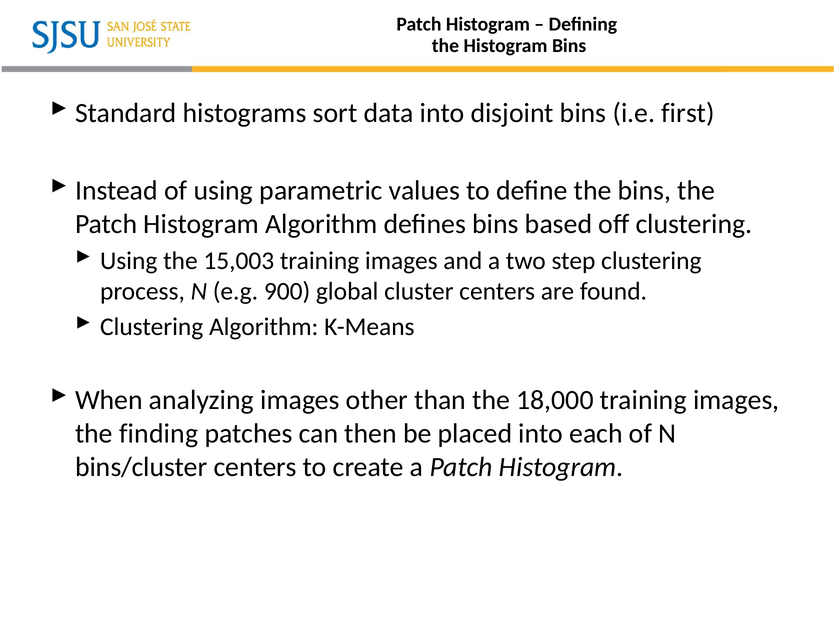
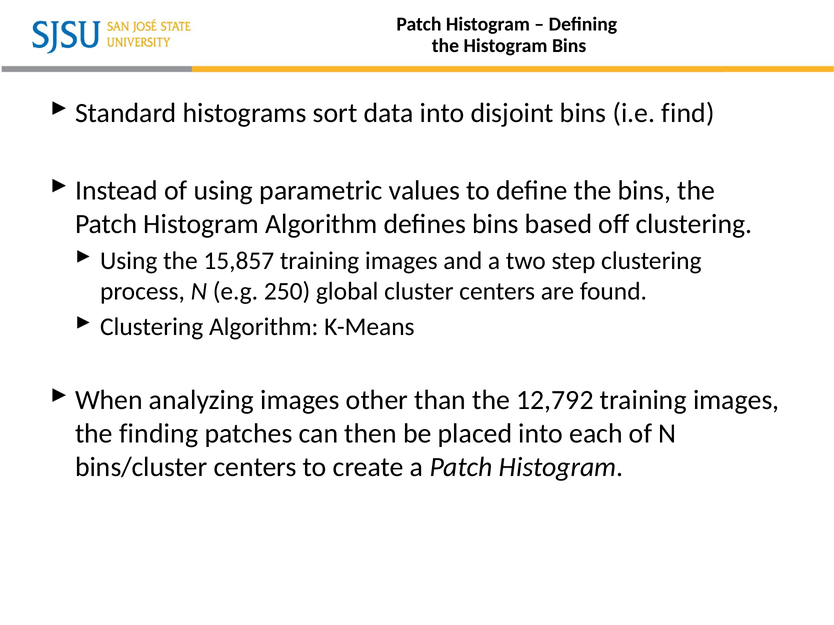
first: first -> find
15,003: 15,003 -> 15,857
900: 900 -> 250
18,000: 18,000 -> 12,792
